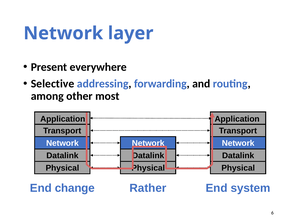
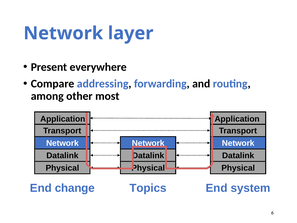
Selective: Selective -> Compare
Rather: Rather -> Topics
